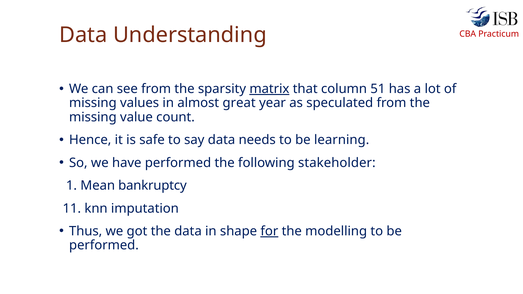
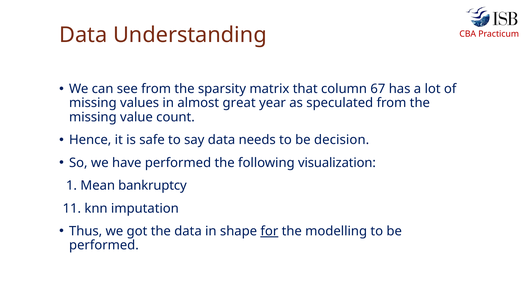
matrix underline: present -> none
51: 51 -> 67
learning: learning -> decision
stakeholder: stakeholder -> visualization
